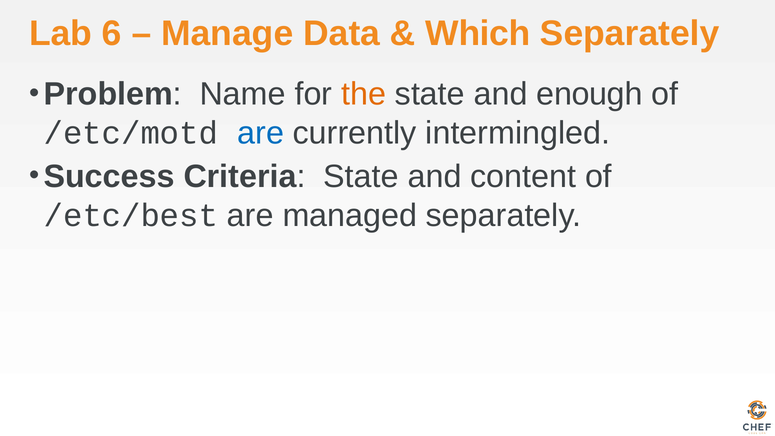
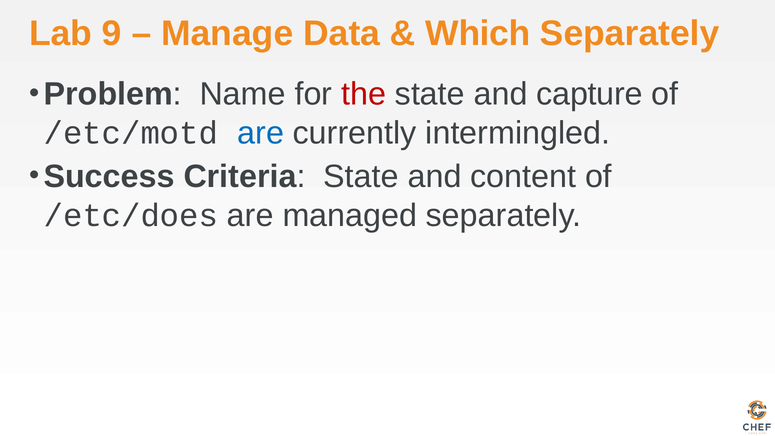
6: 6 -> 9
the colour: orange -> red
enough: enough -> capture
/etc/best: /etc/best -> /etc/does
